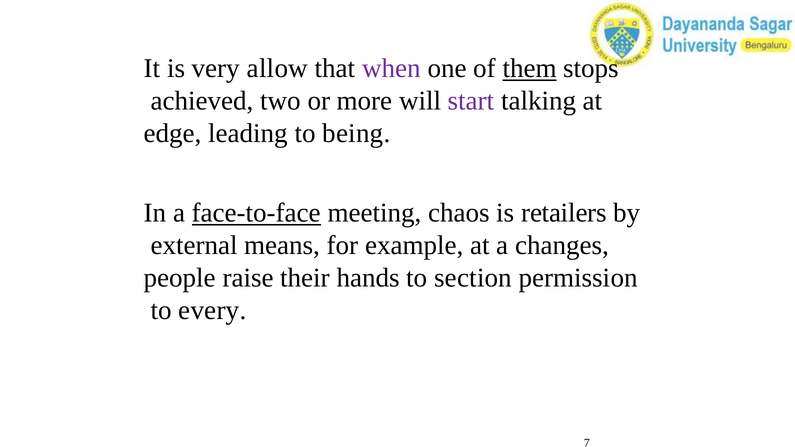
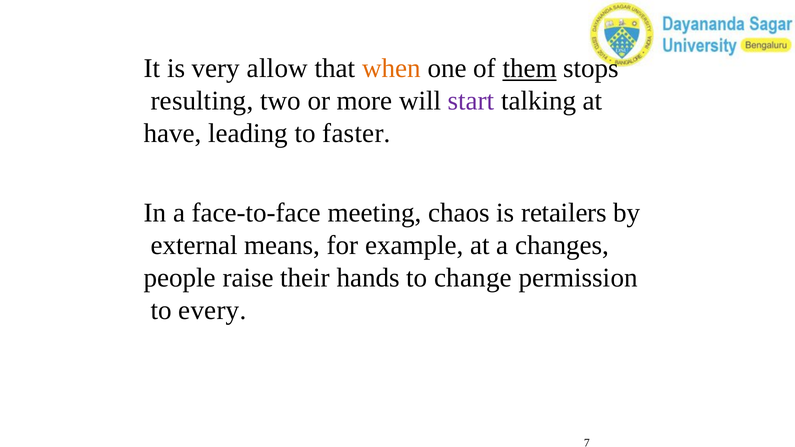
when colour: purple -> orange
achieved: achieved -> resulting
edge: edge -> have
being: being -> faster
face-to-face underline: present -> none
section: section -> change
